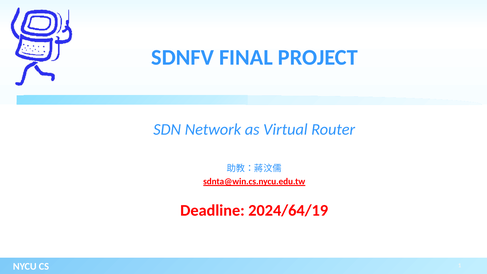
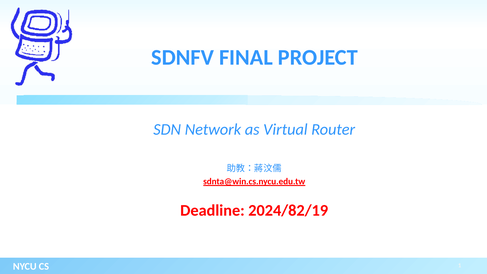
2024/64/19: 2024/64/19 -> 2024/82/19
